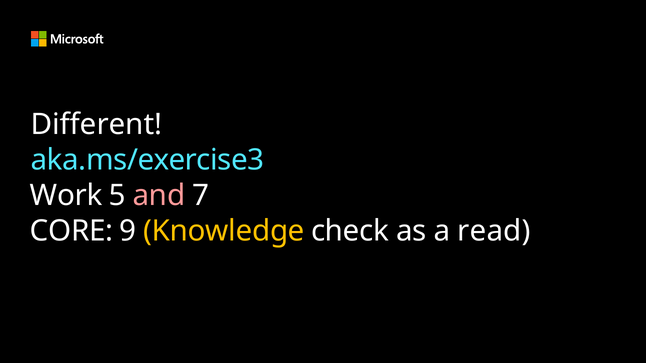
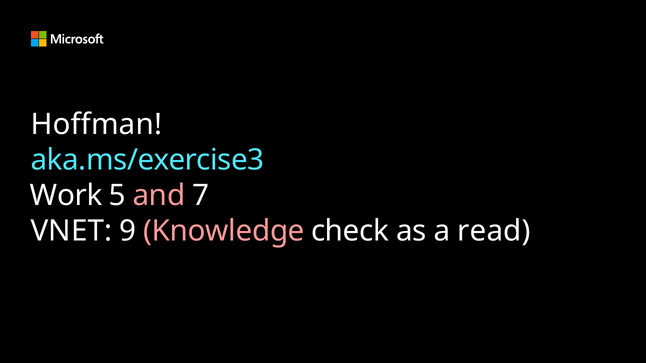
Different: Different -> Hoffman
CORE: CORE -> VNET
Knowledge colour: yellow -> pink
